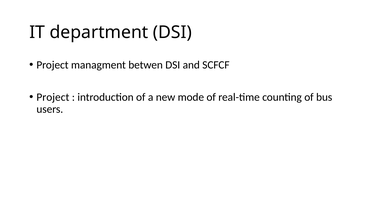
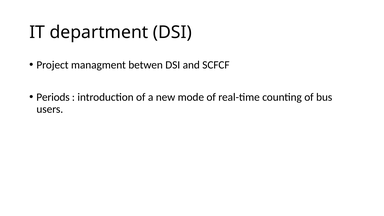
Project at (53, 97): Project -> Periods
